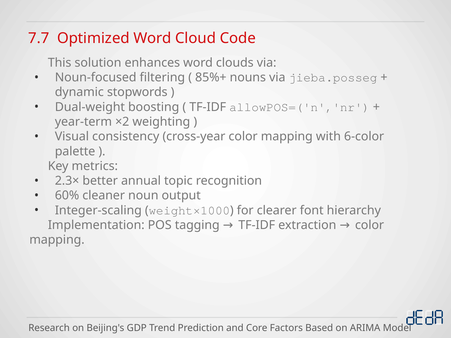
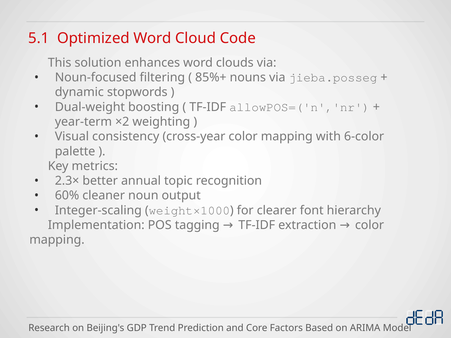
7.7: 7.7 -> 5.1
